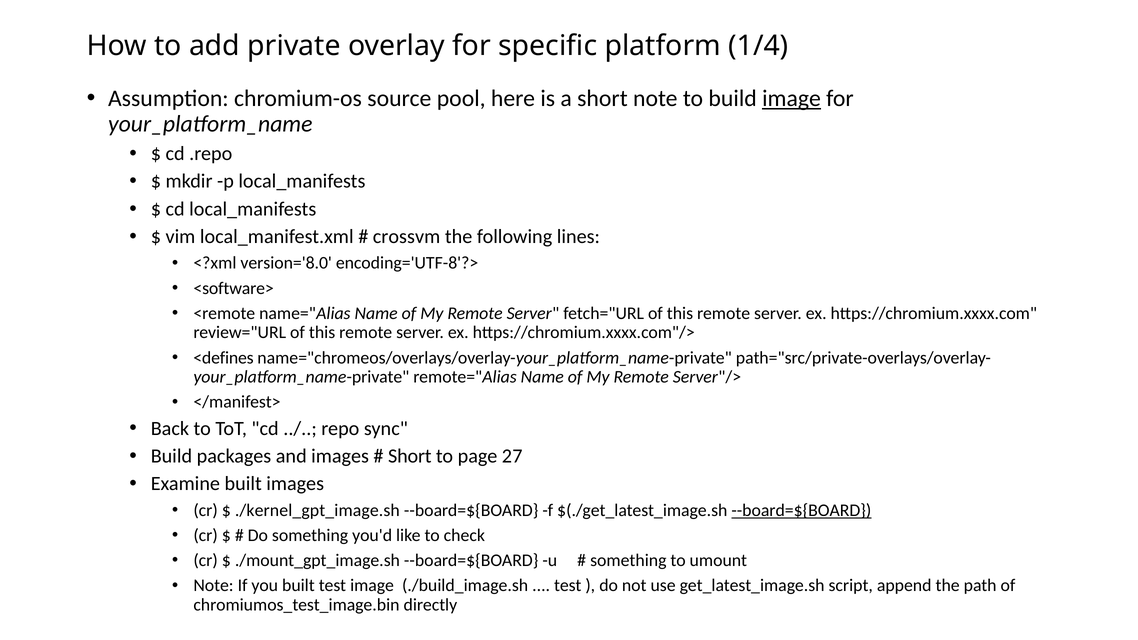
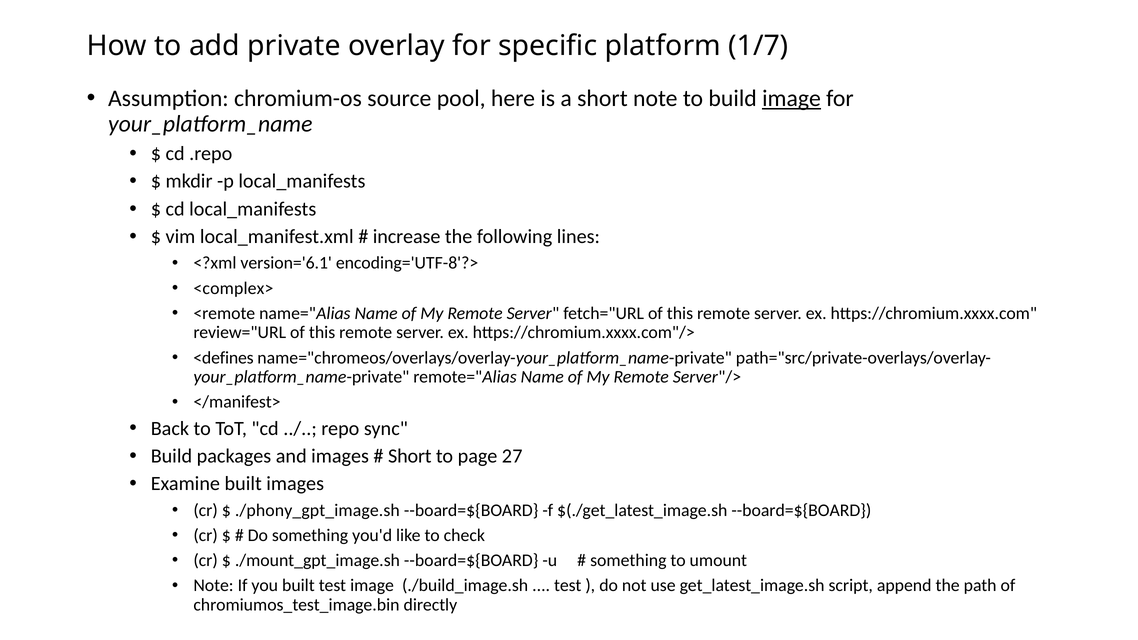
1/4: 1/4 -> 1/7
crossvm: crossvm -> increase
version='8.0: version='8.0 -> version='6.1
<software>: <software> -> <complex>
./kernel_gpt_image.sh: ./kernel_gpt_image.sh -> ./phony_gpt_image.sh
--board=${BOARD at (801, 510) underline: present -> none
